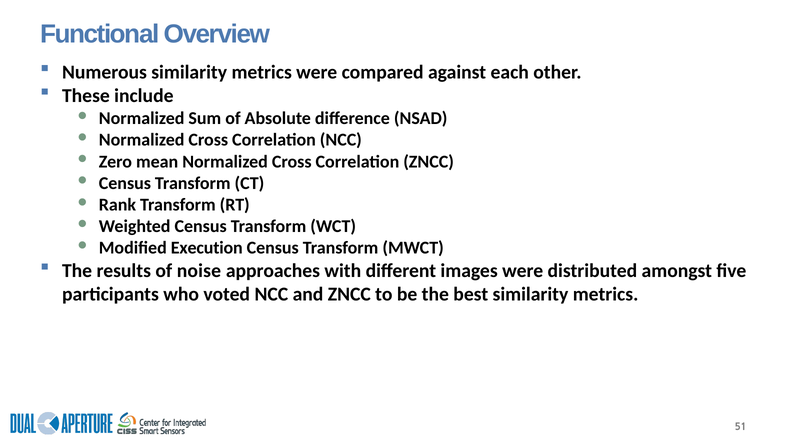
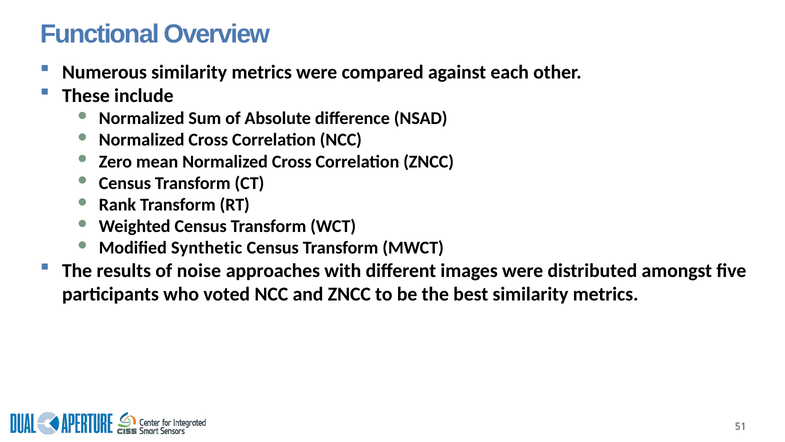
Execution: Execution -> Synthetic
